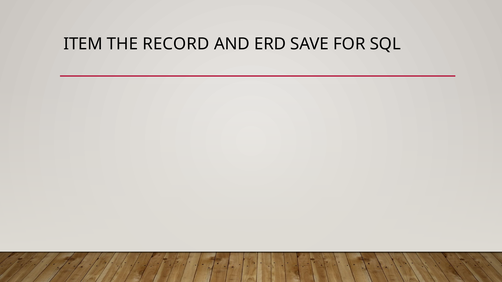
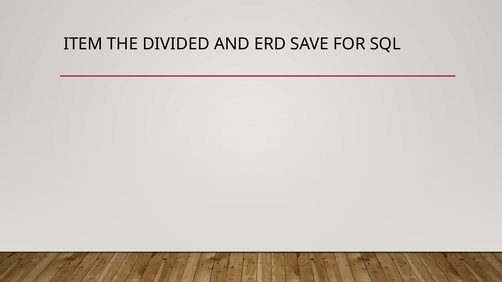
RECORD: RECORD -> DIVIDED
